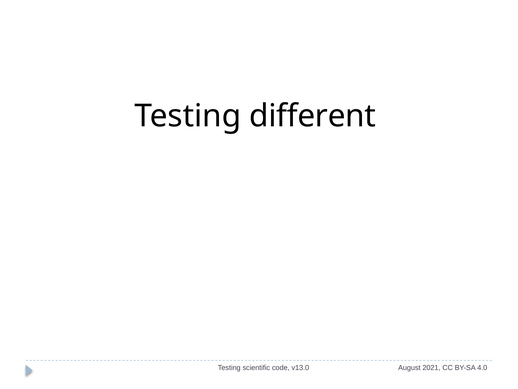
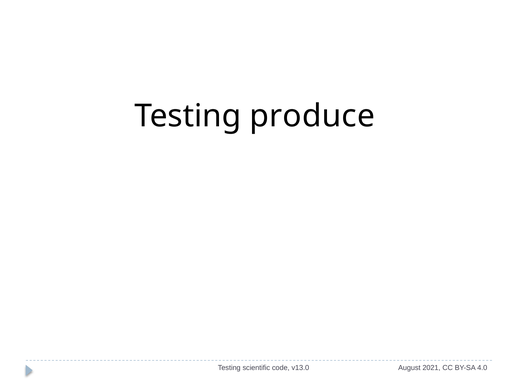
different: different -> produce
